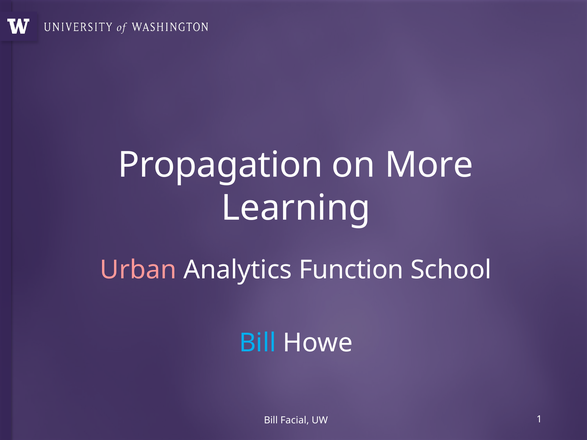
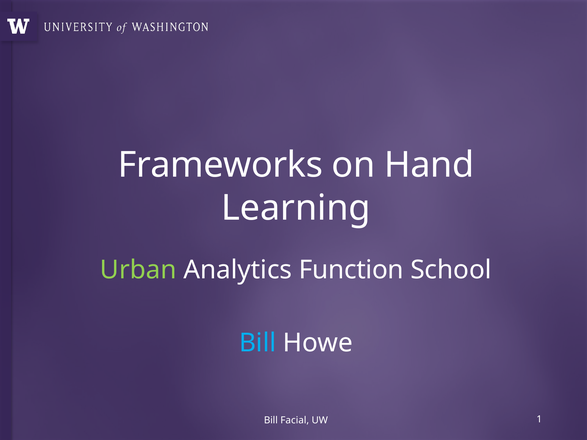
Propagation: Propagation -> Frameworks
More: More -> Hand
Urban colour: pink -> light green
